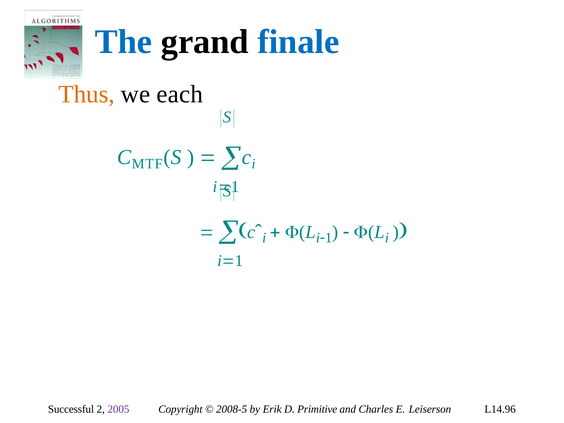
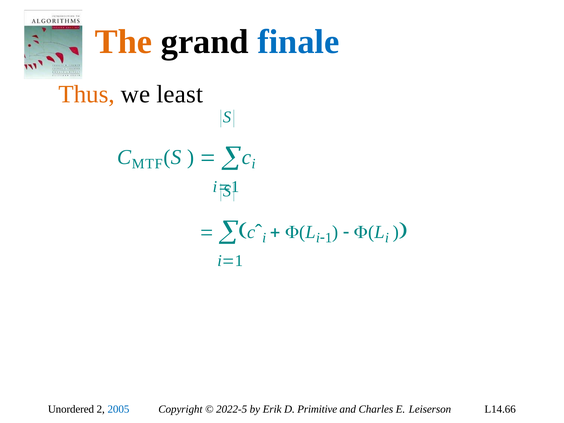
The colour: blue -> orange
each: each -> least
Successful: Successful -> Unordered
2005 colour: purple -> blue
2008-5: 2008-5 -> 2022-5
L14.96: L14.96 -> L14.66
